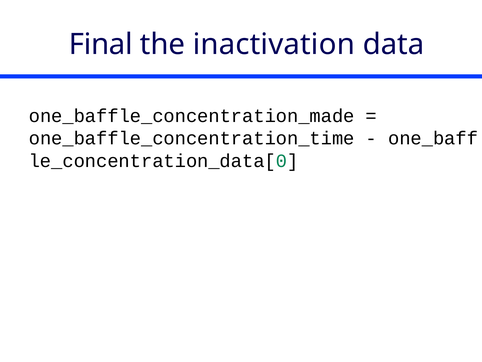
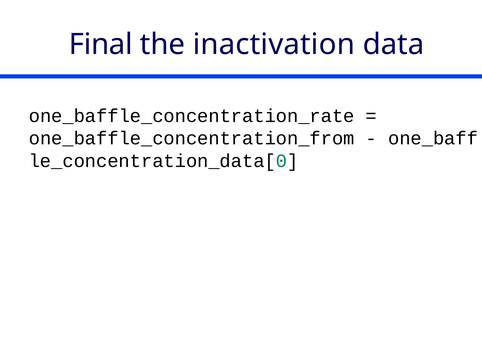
one_baffle_concentration_made: one_baffle_concentration_made -> one_baffle_concentration_rate
one_baffle_concentration_time: one_baffle_concentration_time -> one_baffle_concentration_from
